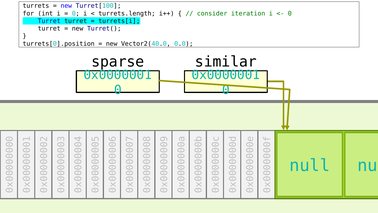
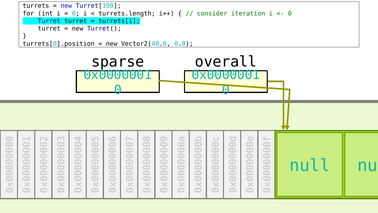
similar: similar -> overall
